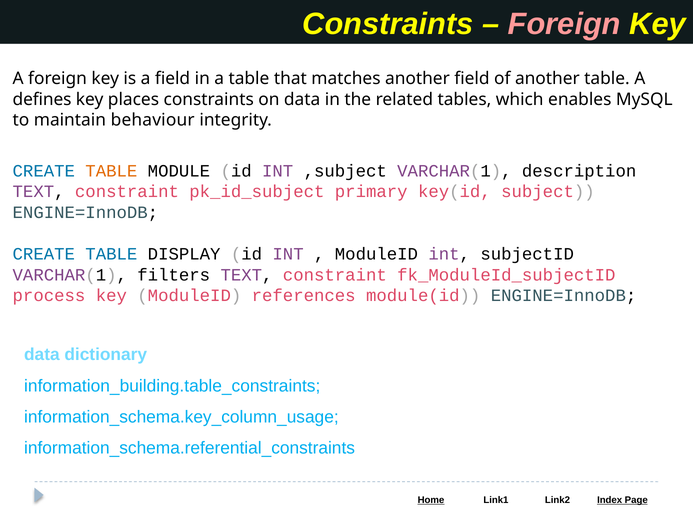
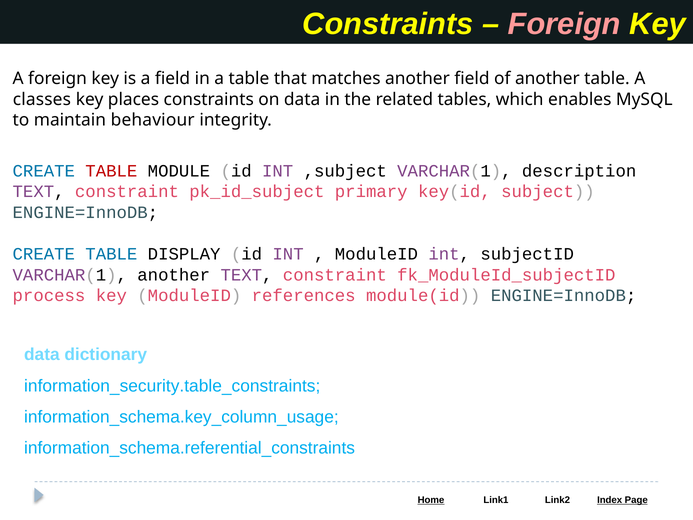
defines: defines -> classes
TABLE at (111, 171) colour: orange -> red
VARCHAR(1 filters: filters -> another
information_building.table_constraints: information_building.table_constraints -> information_security.table_constraints
